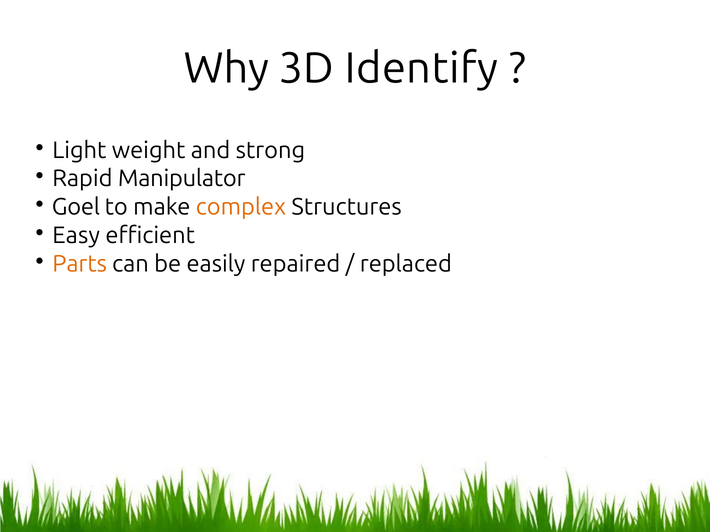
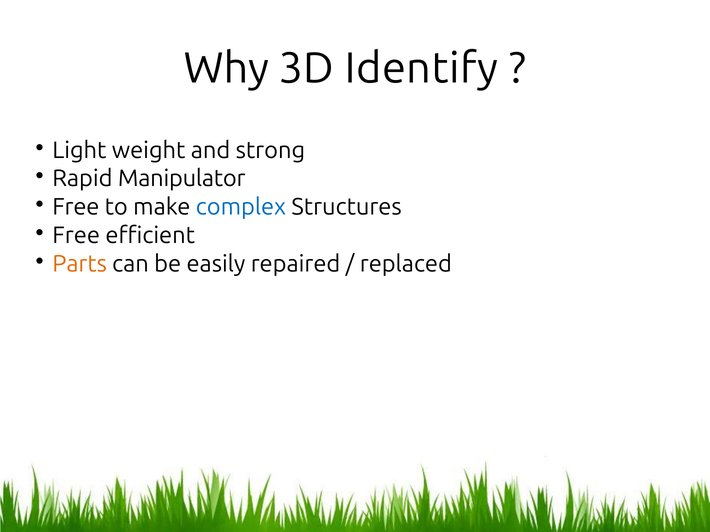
Goel at (76, 207): Goel -> Free
complex colour: orange -> blue
Easy at (76, 236): Easy -> Free
